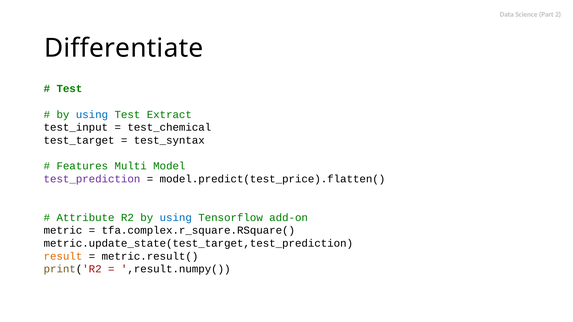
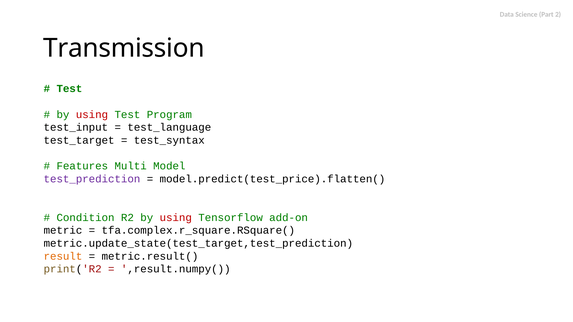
Differentiate: Differentiate -> Transmission
using at (92, 115) colour: blue -> red
Extract: Extract -> Program
test_chemical: test_chemical -> test_language
Attribute: Attribute -> Condition
using at (176, 218) colour: blue -> red
